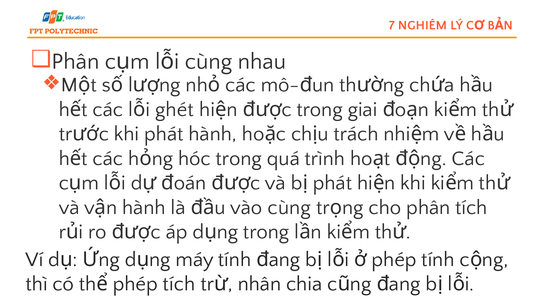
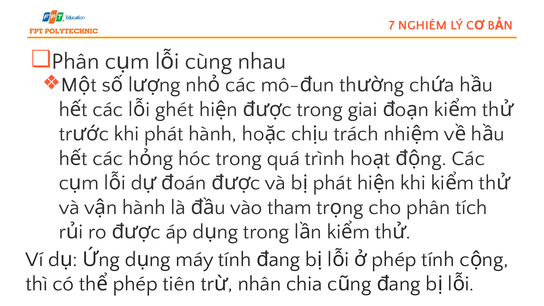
vào cùng: cùng -> tham
phép tích: tích -> tiên
